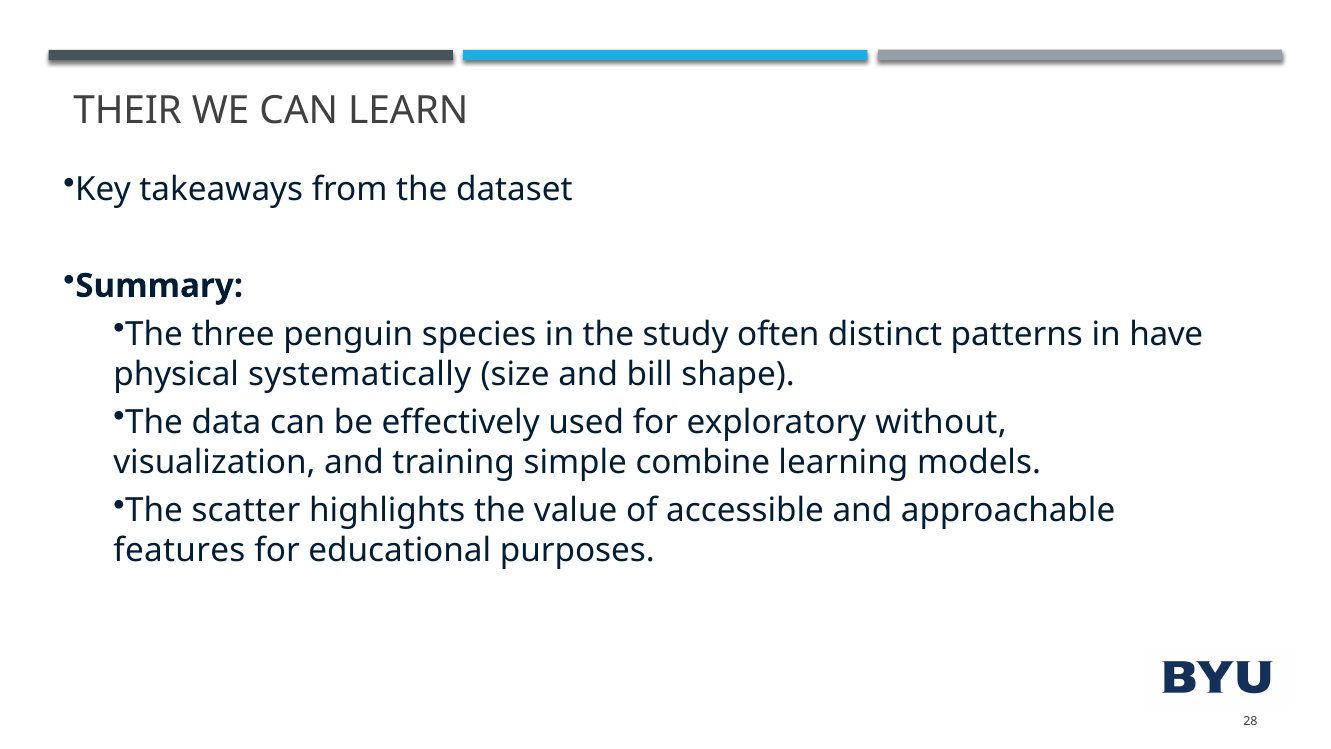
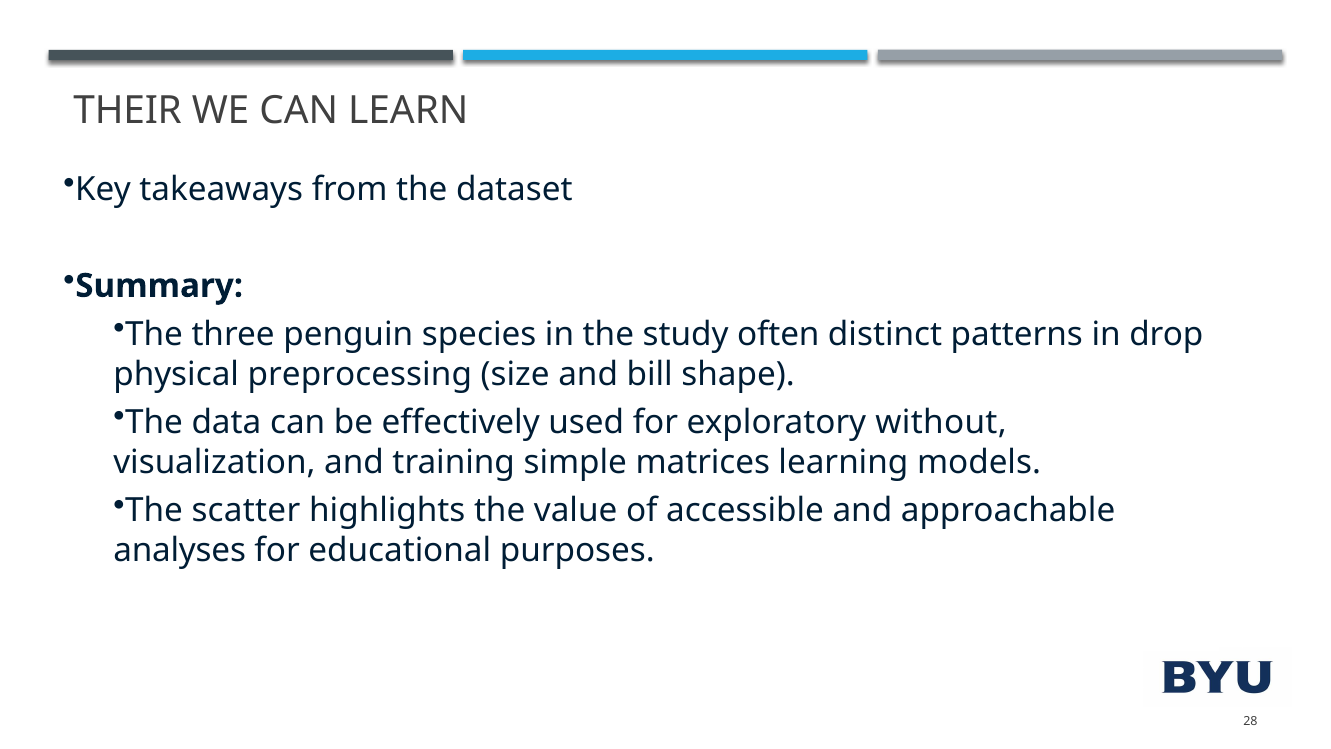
have: have -> drop
systematically: systematically -> preprocessing
combine: combine -> matrices
features: features -> analyses
